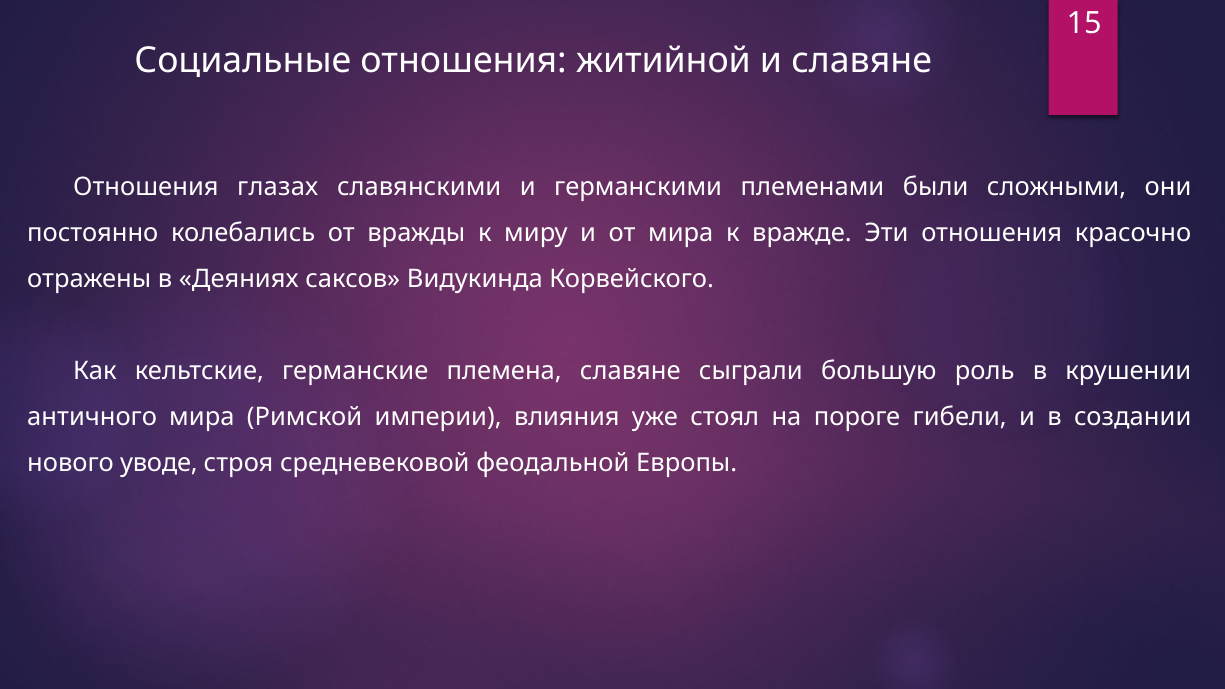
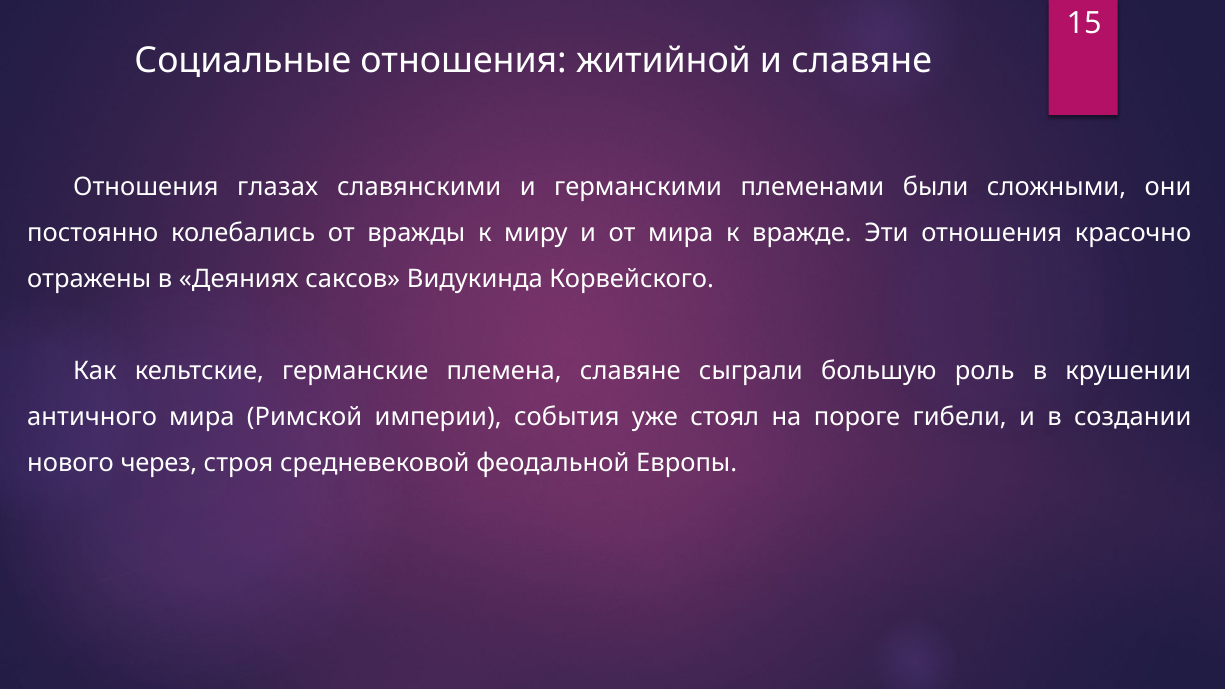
влияния: влияния -> события
уводе: уводе -> через
